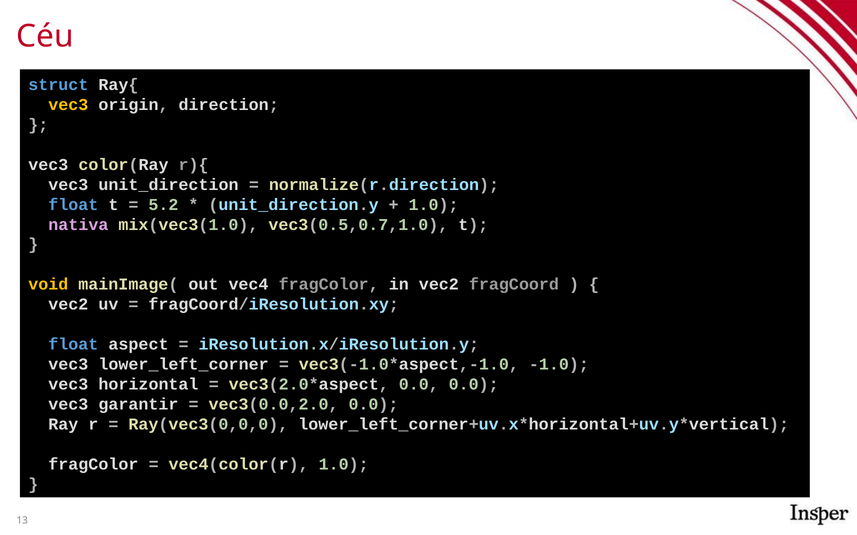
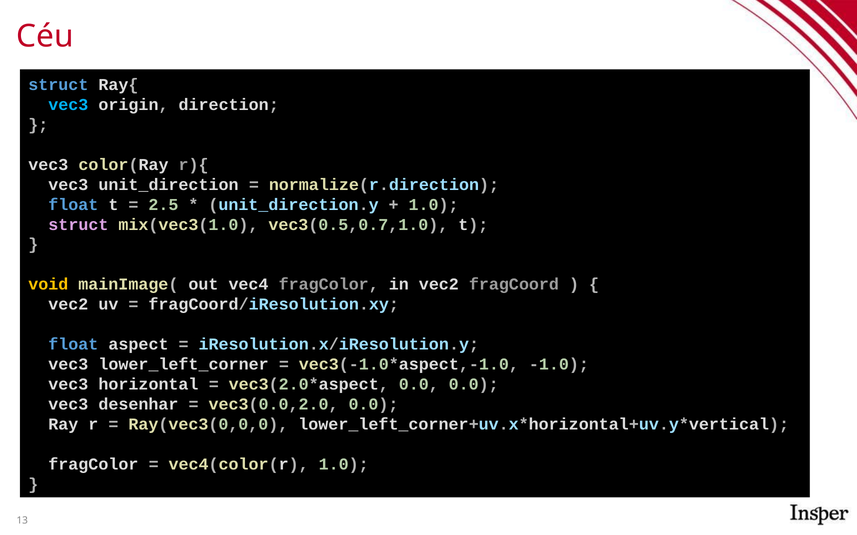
vec3 at (68, 105) colour: yellow -> light blue
5.2: 5.2 -> 2.5
nativa at (78, 225): nativa -> struct
garantir: garantir -> desenhar
